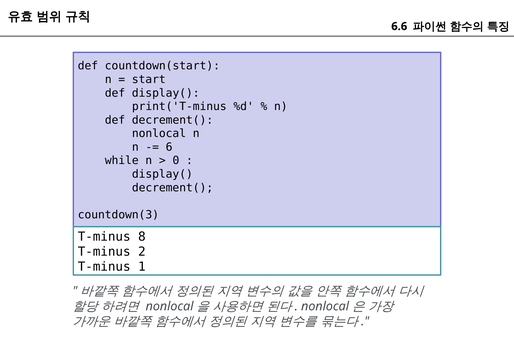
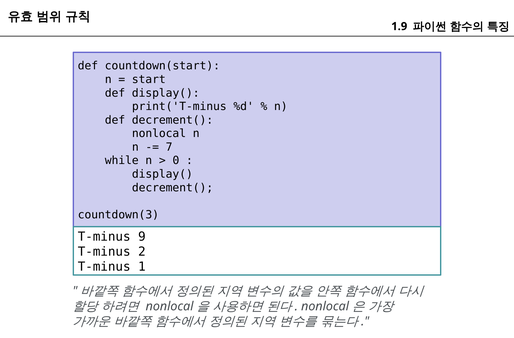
6.6: 6.6 -> 1.9
6: 6 -> 7
8: 8 -> 9
